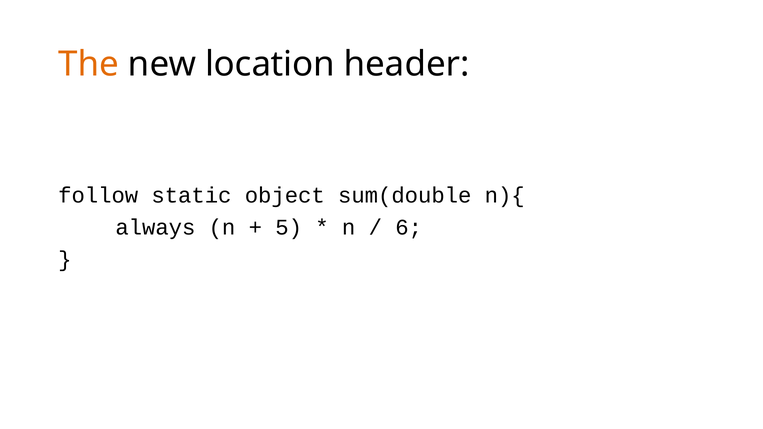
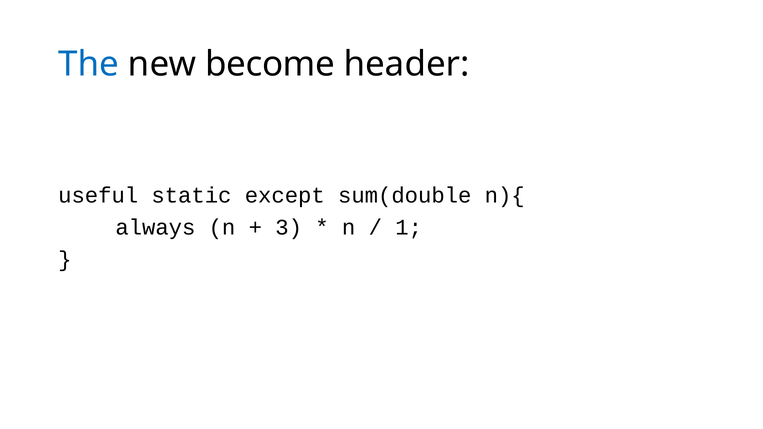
The colour: orange -> blue
location: location -> become
follow: follow -> useful
object: object -> except
5: 5 -> 3
6: 6 -> 1
